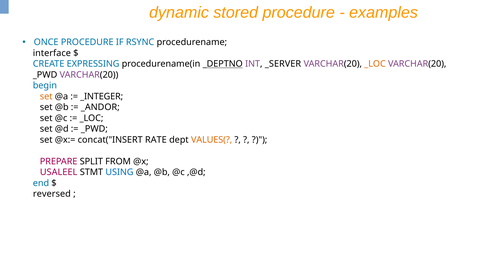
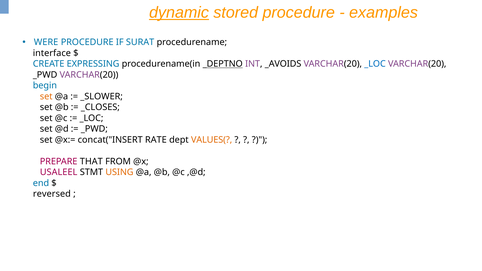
dynamic underline: none -> present
ONCE: ONCE -> WERE
RSYNC: RSYNC -> SURAT
_SERVER: _SERVER -> _AVOIDS
_LOC at (375, 64) colour: orange -> blue
_INTEGER: _INTEGER -> _SLOWER
_ANDOR: _ANDOR -> _CLOSES
SPLIT: SPLIT -> THAT
USING colour: blue -> orange
